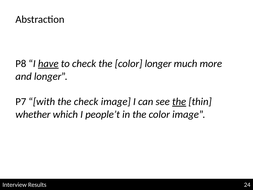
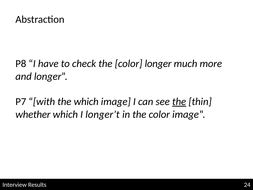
have underline: present -> none
the check: check -> which
people’t: people’t -> longer’t
